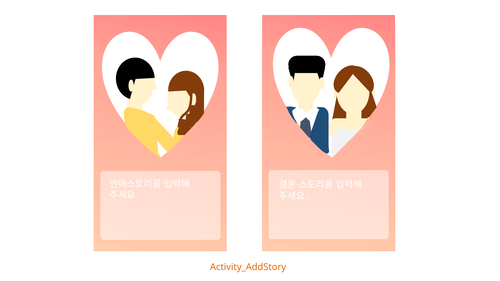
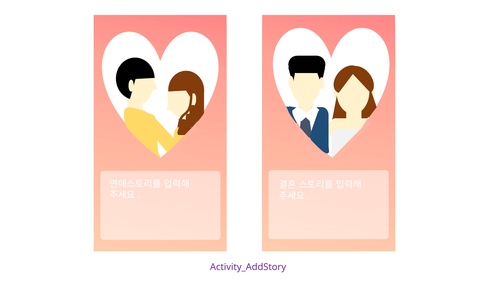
Activity_AddStory colour: orange -> purple
